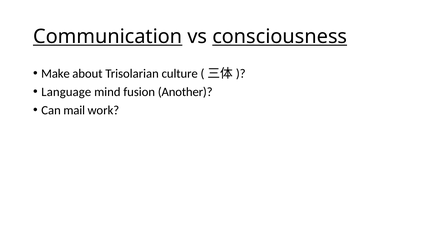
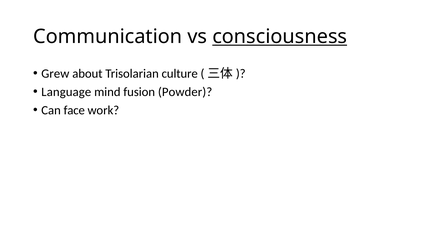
Communication underline: present -> none
Make: Make -> Grew
Another: Another -> Powder
mail: mail -> face
